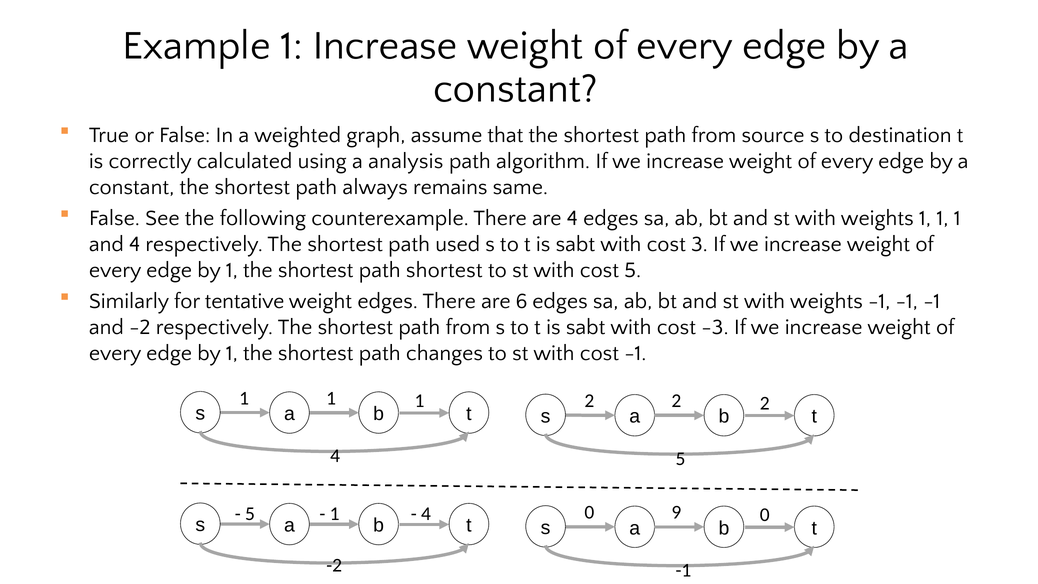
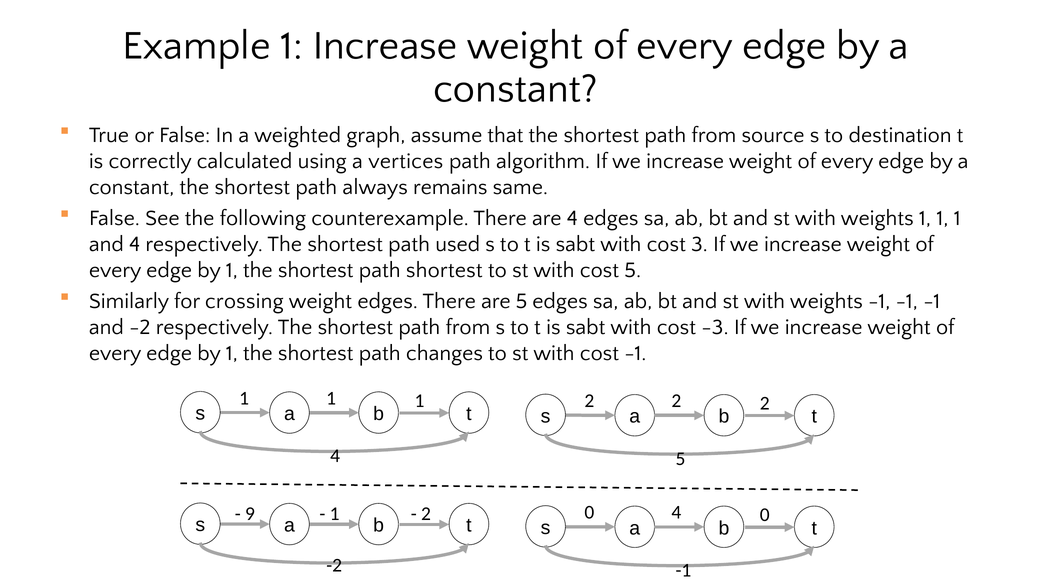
analysis: analysis -> vertices
tentative: tentative -> crossing
are 6: 6 -> 5
0 9: 9 -> 4
5 at (250, 514): 5 -> 9
4 at (426, 514): 4 -> 2
